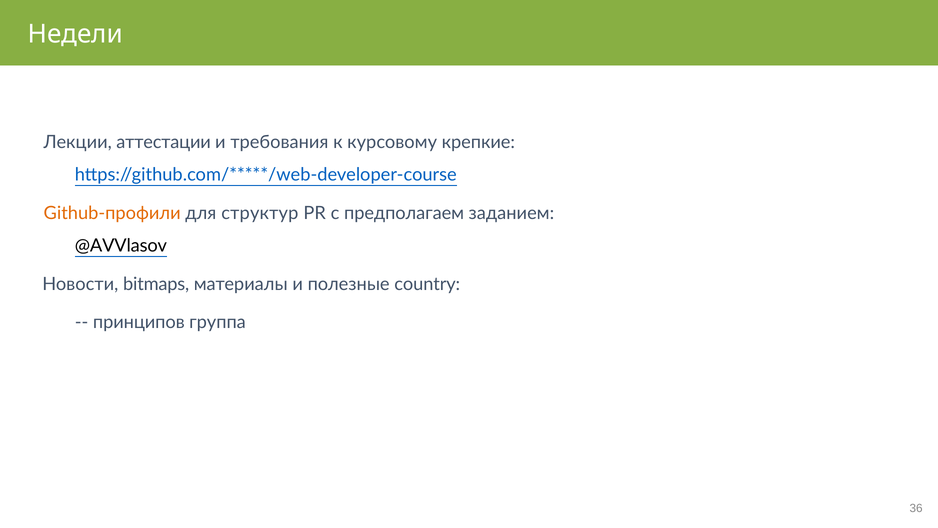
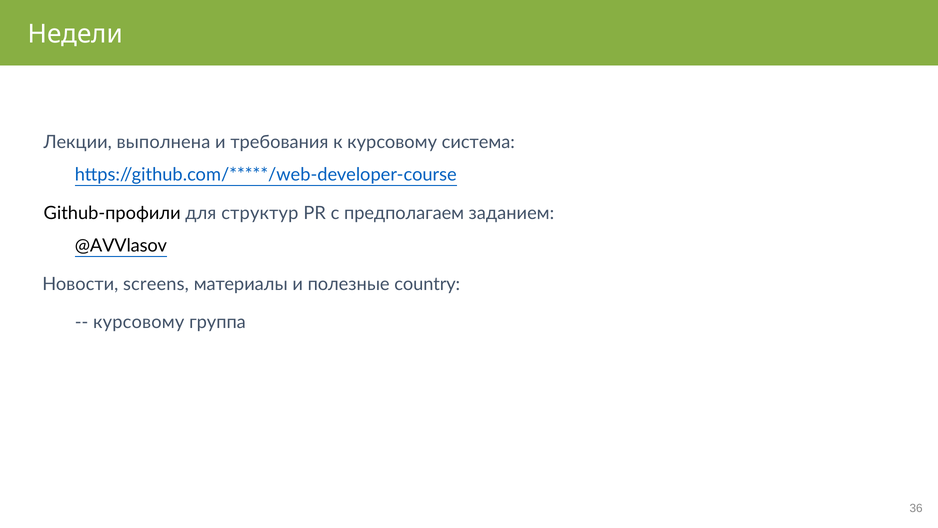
аттестации: аттестации -> выполнена
крепкие: крепкие -> система
Github-профили colour: orange -> black
bitmaps: bitmaps -> screens
принципов at (139, 322): принципов -> курсовому
